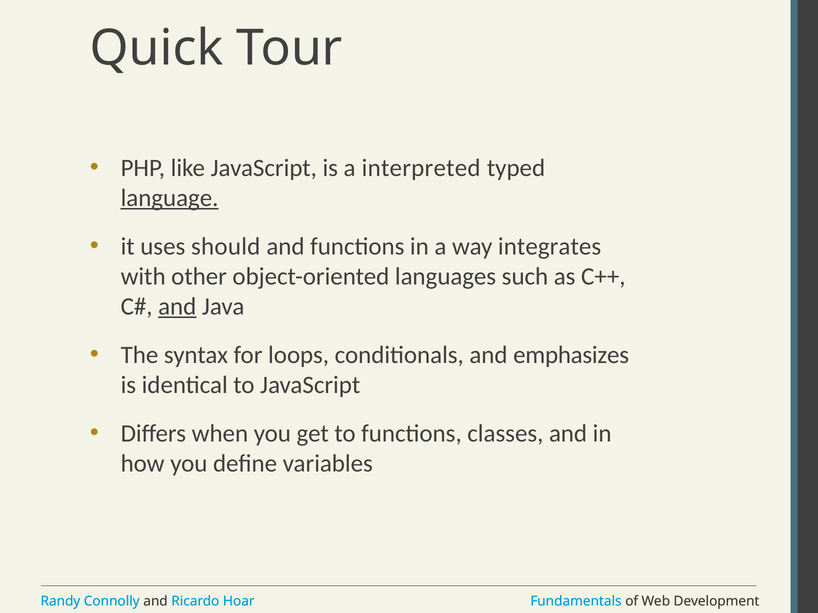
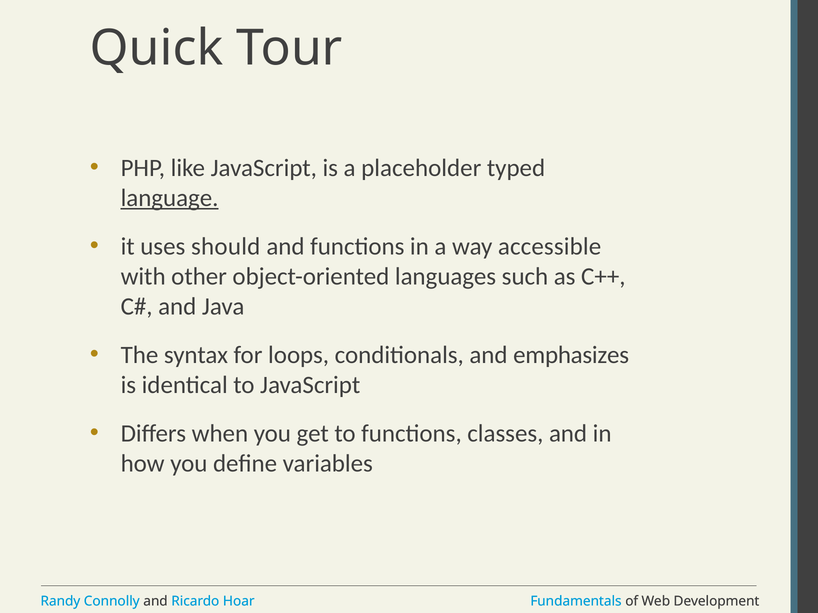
interpreted: interpreted -> placeholder
integrates: integrates -> accessible
and at (177, 307) underline: present -> none
